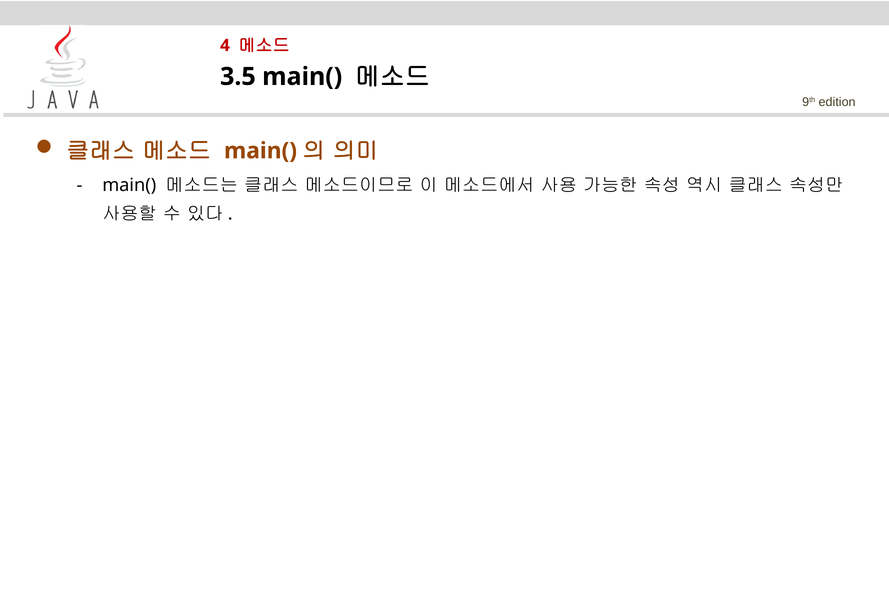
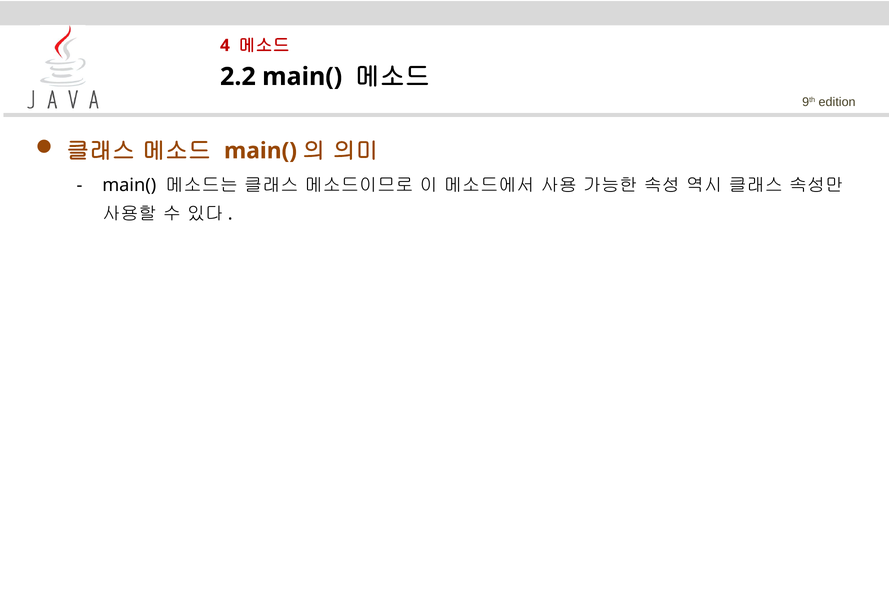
3.5: 3.5 -> 2.2
